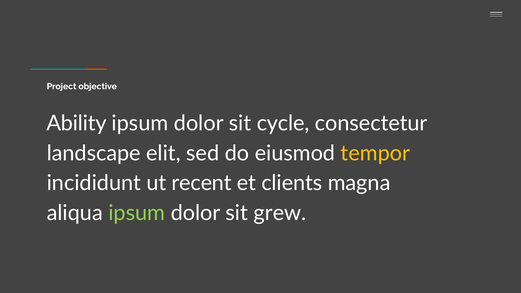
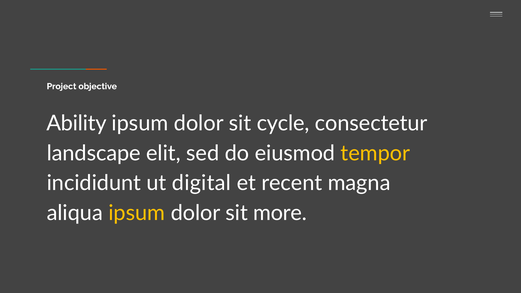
recent: recent -> digital
clients: clients -> recent
ipsum at (137, 213) colour: light green -> yellow
grew: grew -> more
